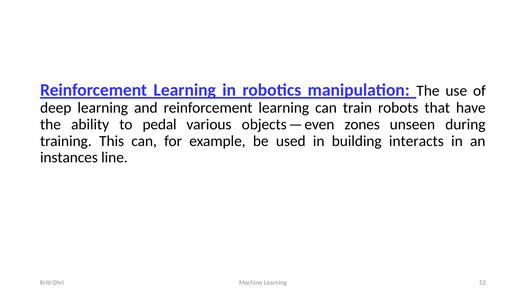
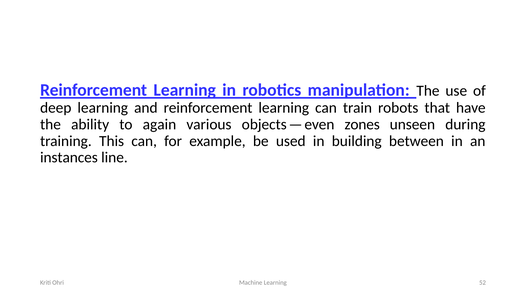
pedal: pedal -> again
interacts: interacts -> between
